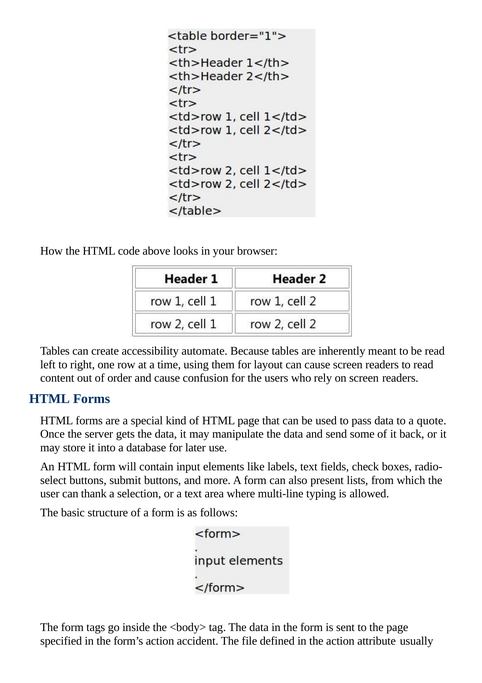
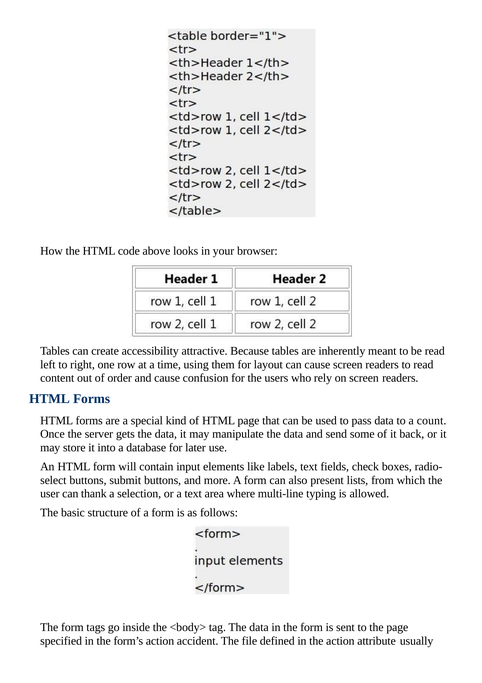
automate: automate -> attractive
quote: quote -> count
